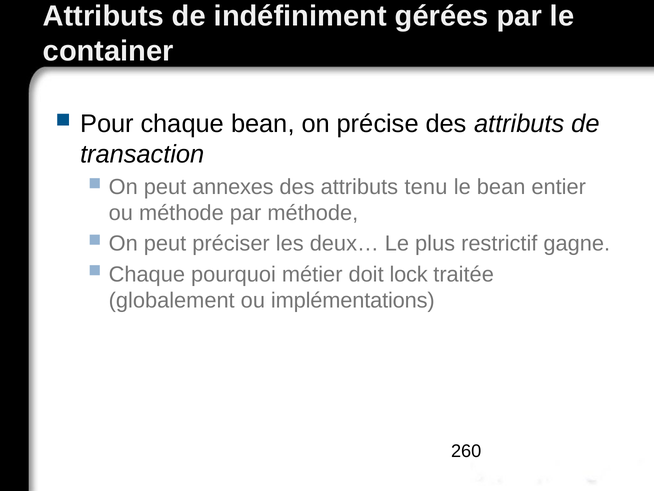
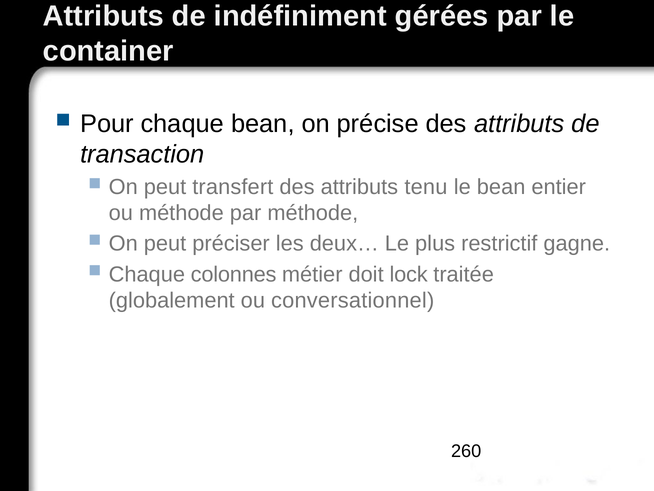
annexes: annexes -> transfert
pourquoi: pourquoi -> colonnes
implémentations: implémentations -> conversationnel
